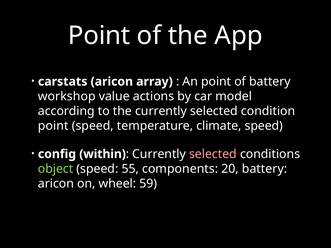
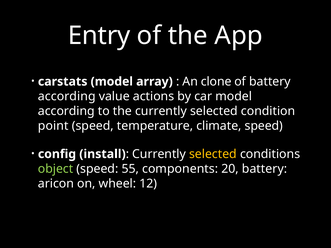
Point at (99, 36): Point -> Entry
carstats aricon: aricon -> model
An point: point -> clone
workshop at (67, 96): workshop -> according
within: within -> install
selected at (213, 154) colour: pink -> yellow
59: 59 -> 12
